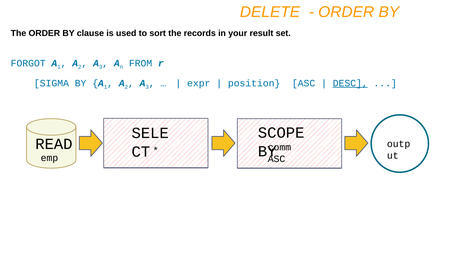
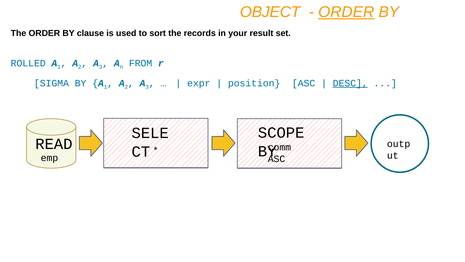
DELETE: DELETE -> OBJECT
ORDER at (346, 12) underline: none -> present
FORGOT: FORGOT -> ROLLED
